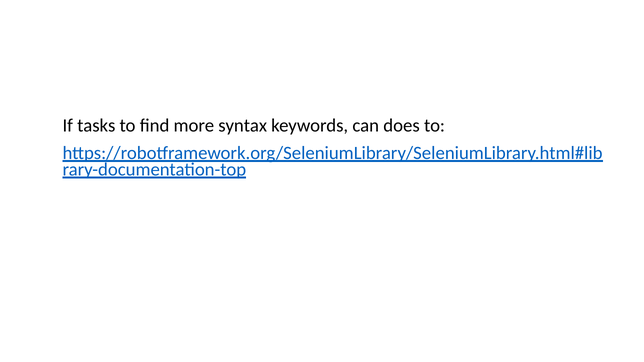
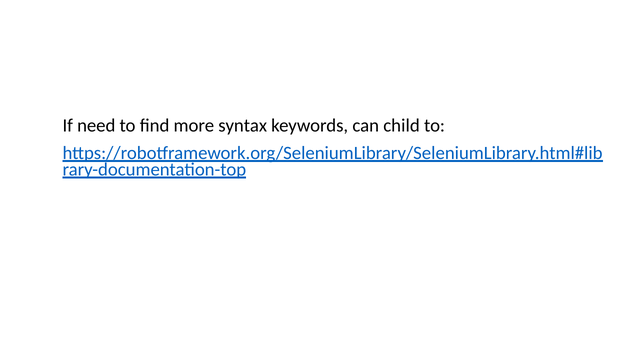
tasks: tasks -> need
does: does -> child
